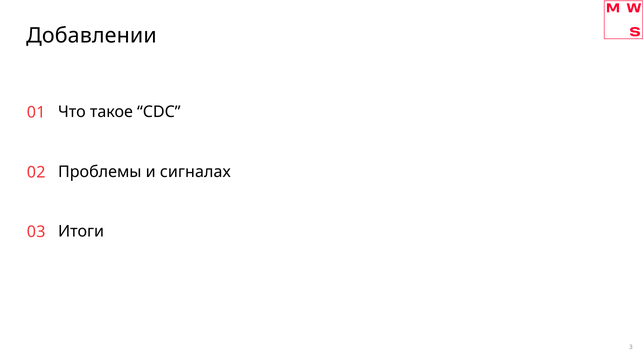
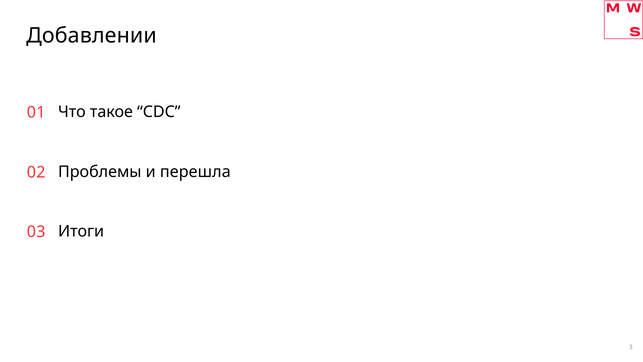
сигналах: сигналах -> перешла
